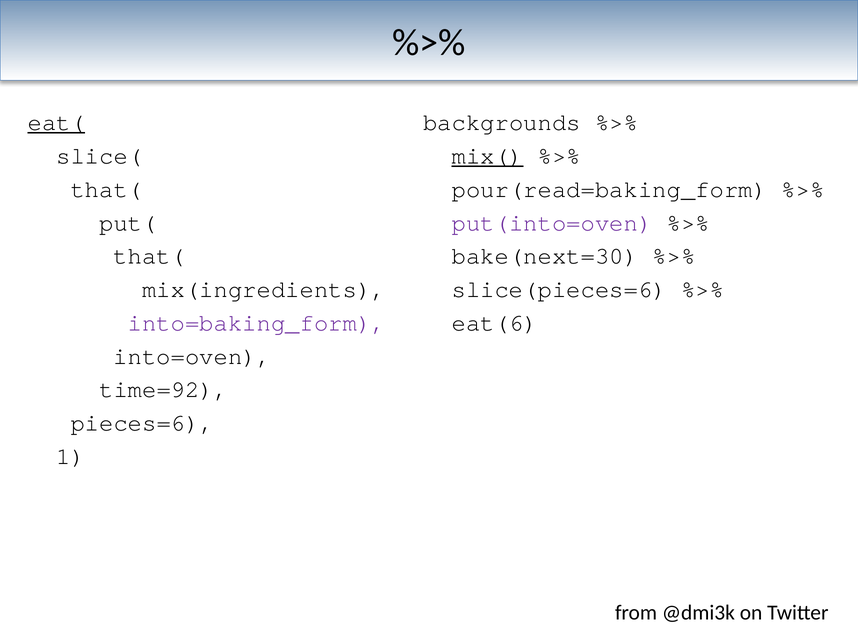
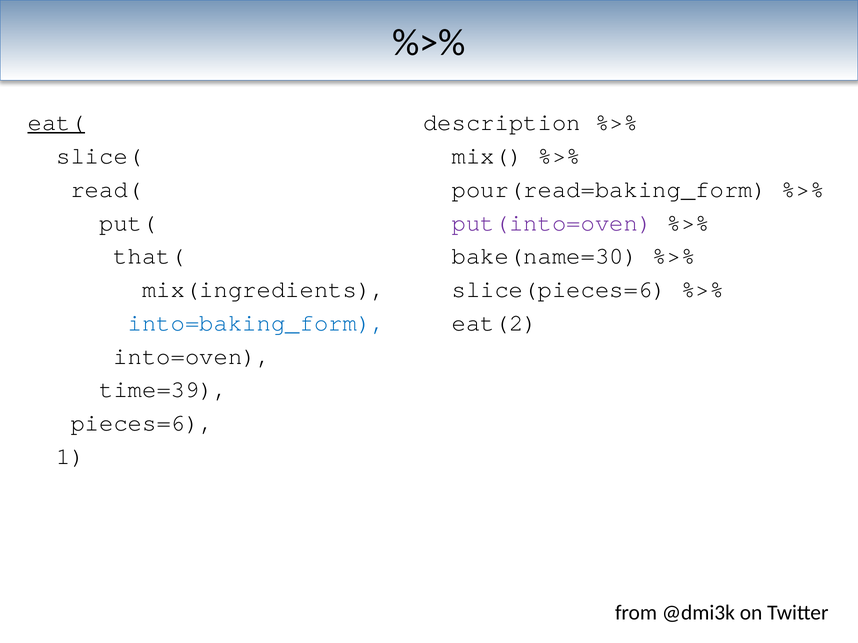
backgrounds: backgrounds -> description
mix( underline: present -> none
that( at (106, 189): that( -> read(
bake(next=30: bake(next=30 -> bake(name=30
into=baking_form colour: purple -> blue
eat(6: eat(6 -> eat(2
time=92: time=92 -> time=39
